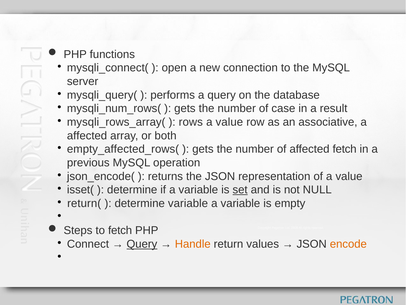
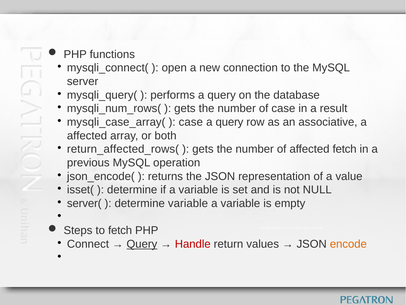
mysqli_rows_array(: mysqli_rows_array( -> mysqli_case_array(
rows at (191, 122): rows -> case
value at (229, 122): value -> query
empty_affected_rows(: empty_affected_rows( -> return_affected_rows(
set underline: present -> none
return(: return( -> server(
Handle colour: orange -> red
